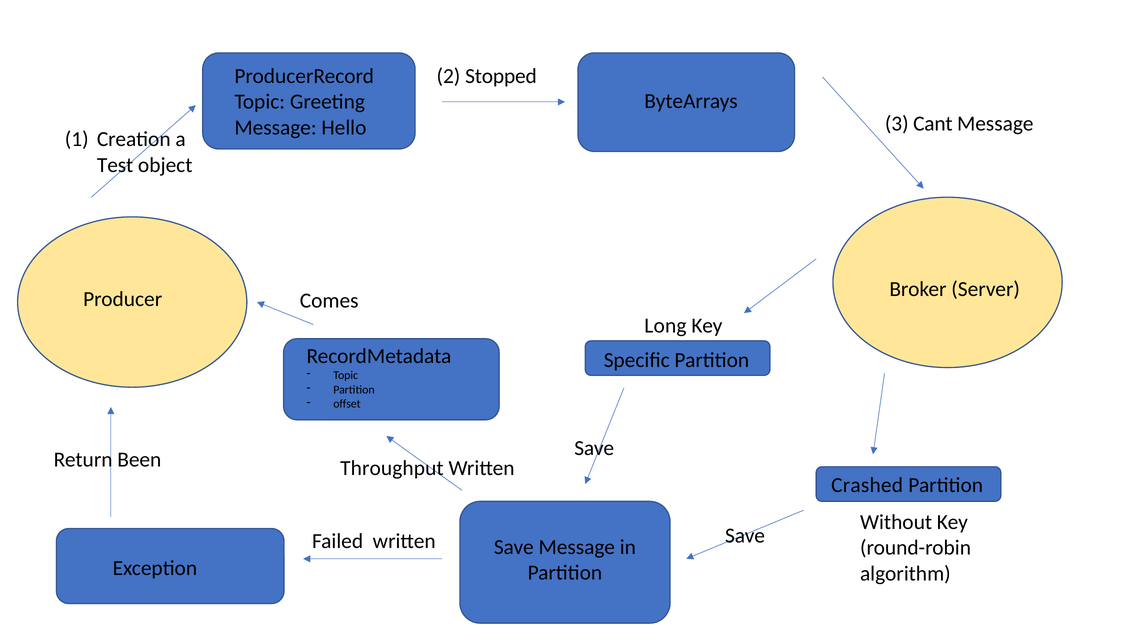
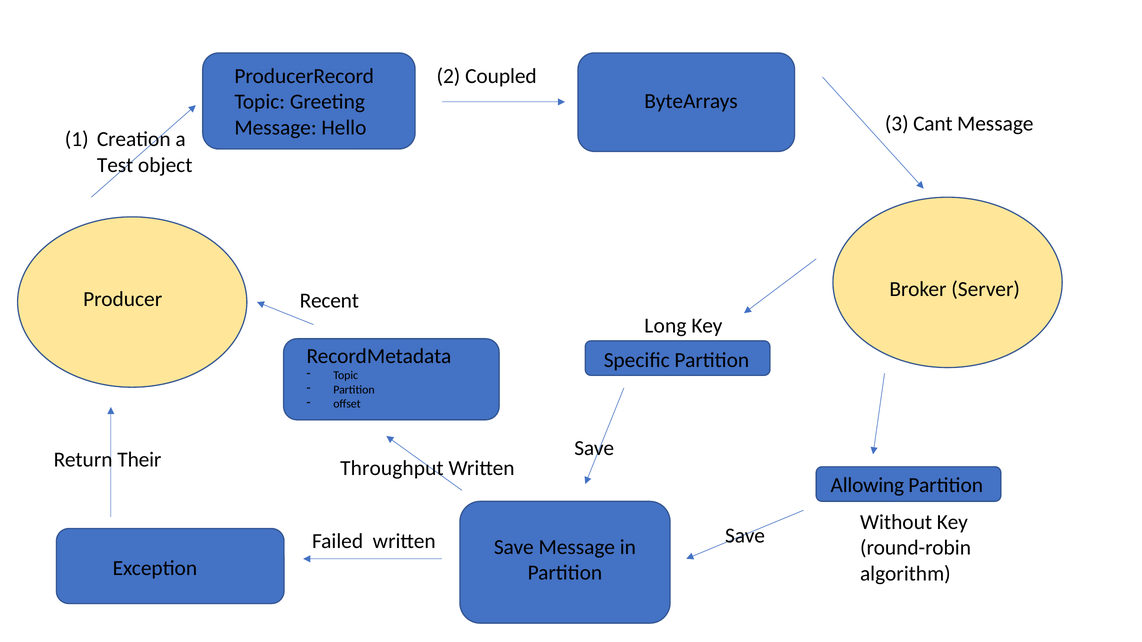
Stopped: Stopped -> Coupled
Comes: Comes -> Recent
Been: Been -> Their
Crashed: Crashed -> Allowing
